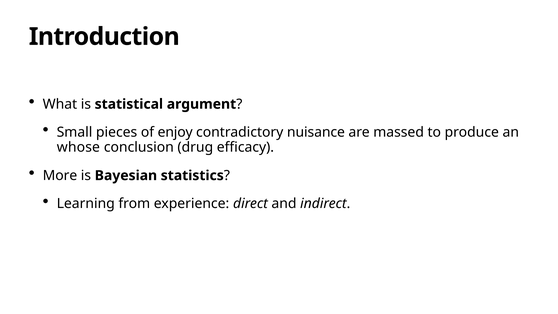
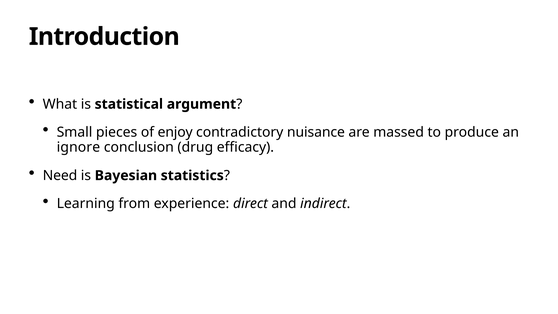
whose: whose -> ignore
More: More -> Need
